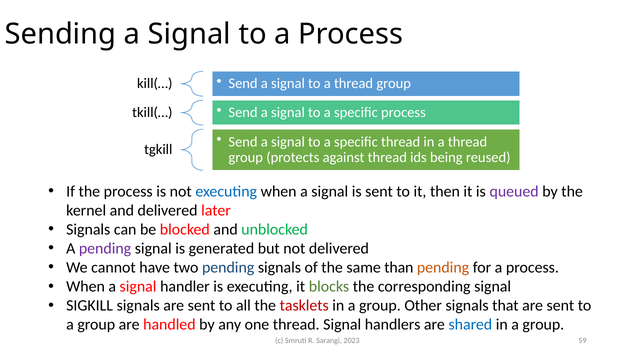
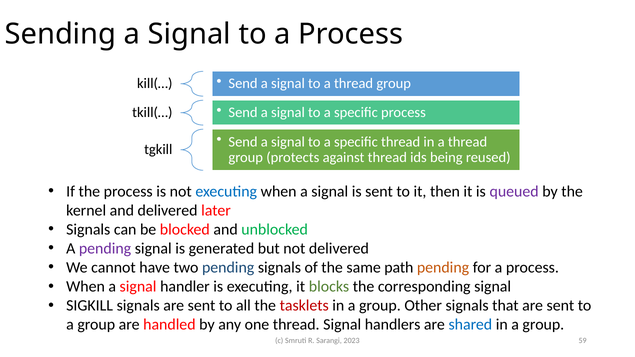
than: than -> path
